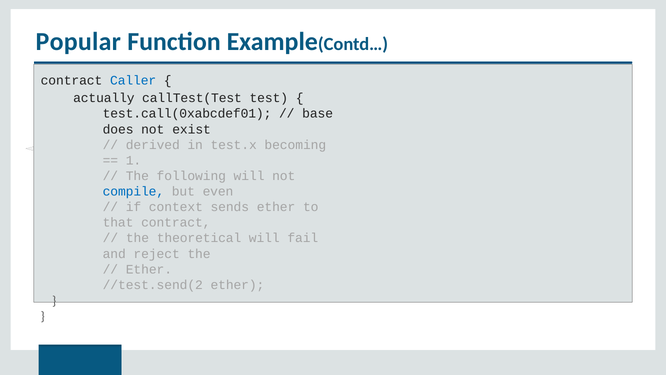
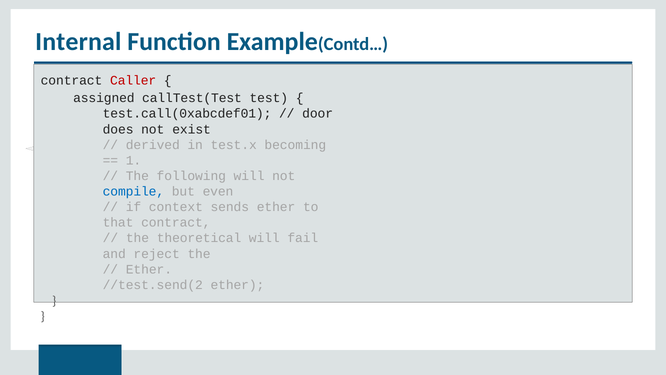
Popular: Popular -> Internal
Caller colour: blue -> red
actually: actually -> assigned
base: base -> door
